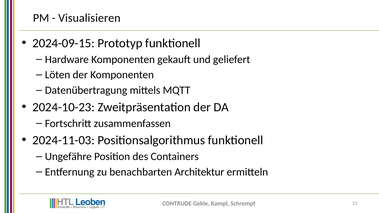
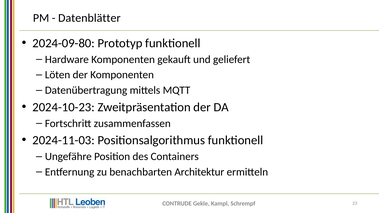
Visualisieren: Visualisieren -> Datenblätter
2024-09-15: 2024-09-15 -> 2024-09-80
